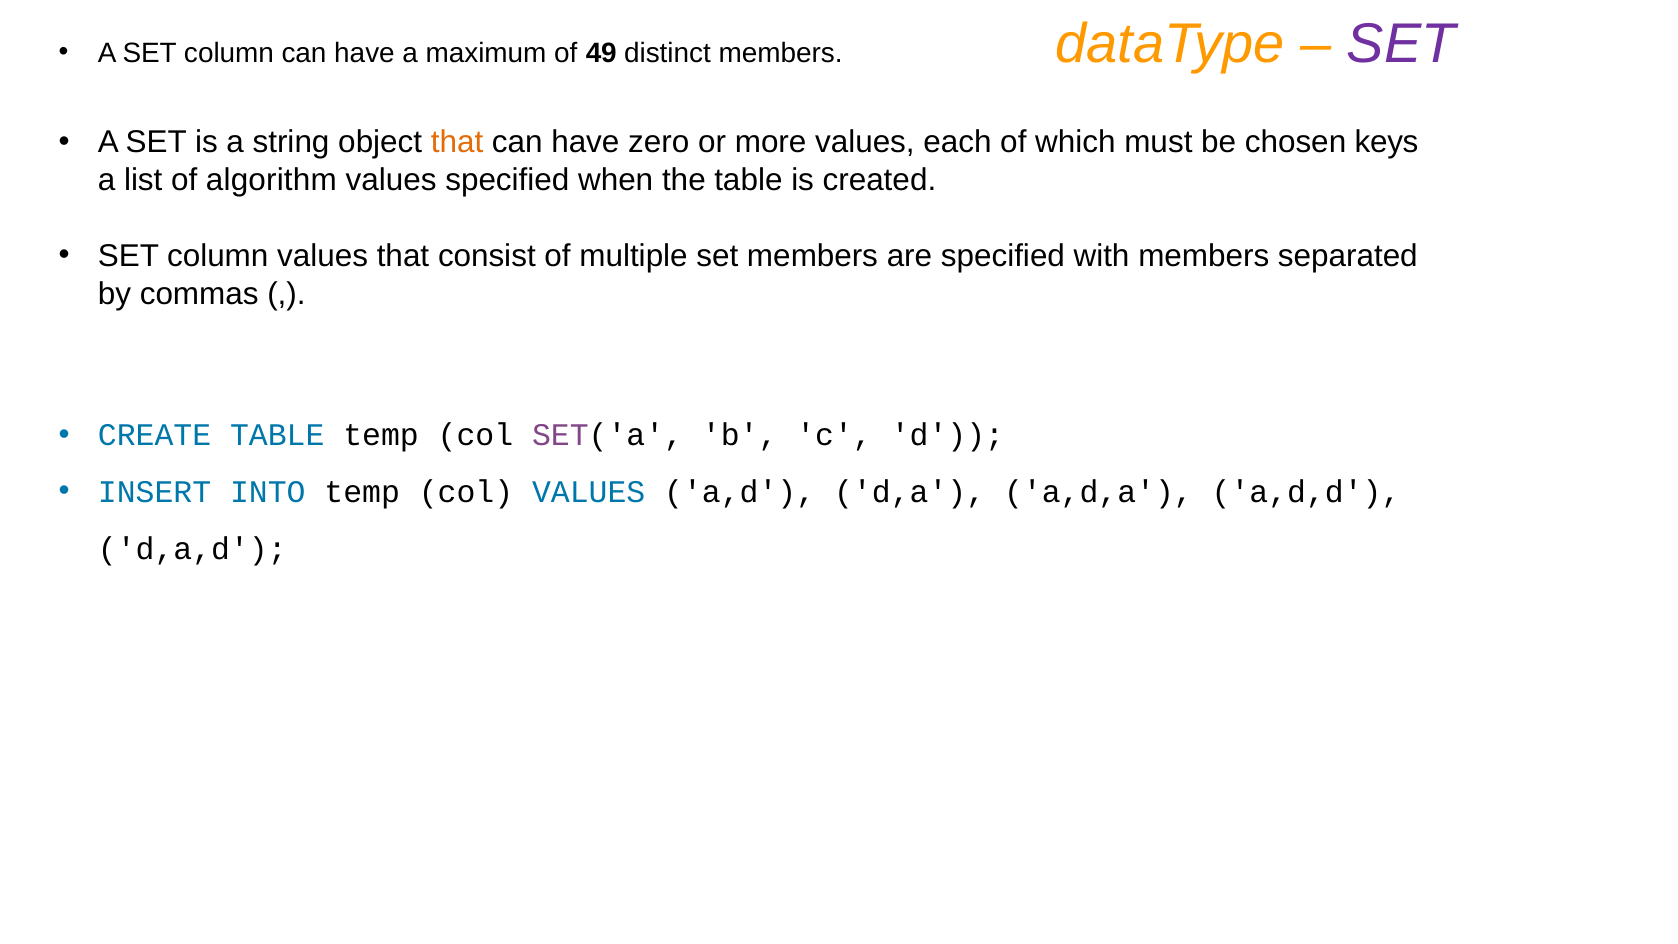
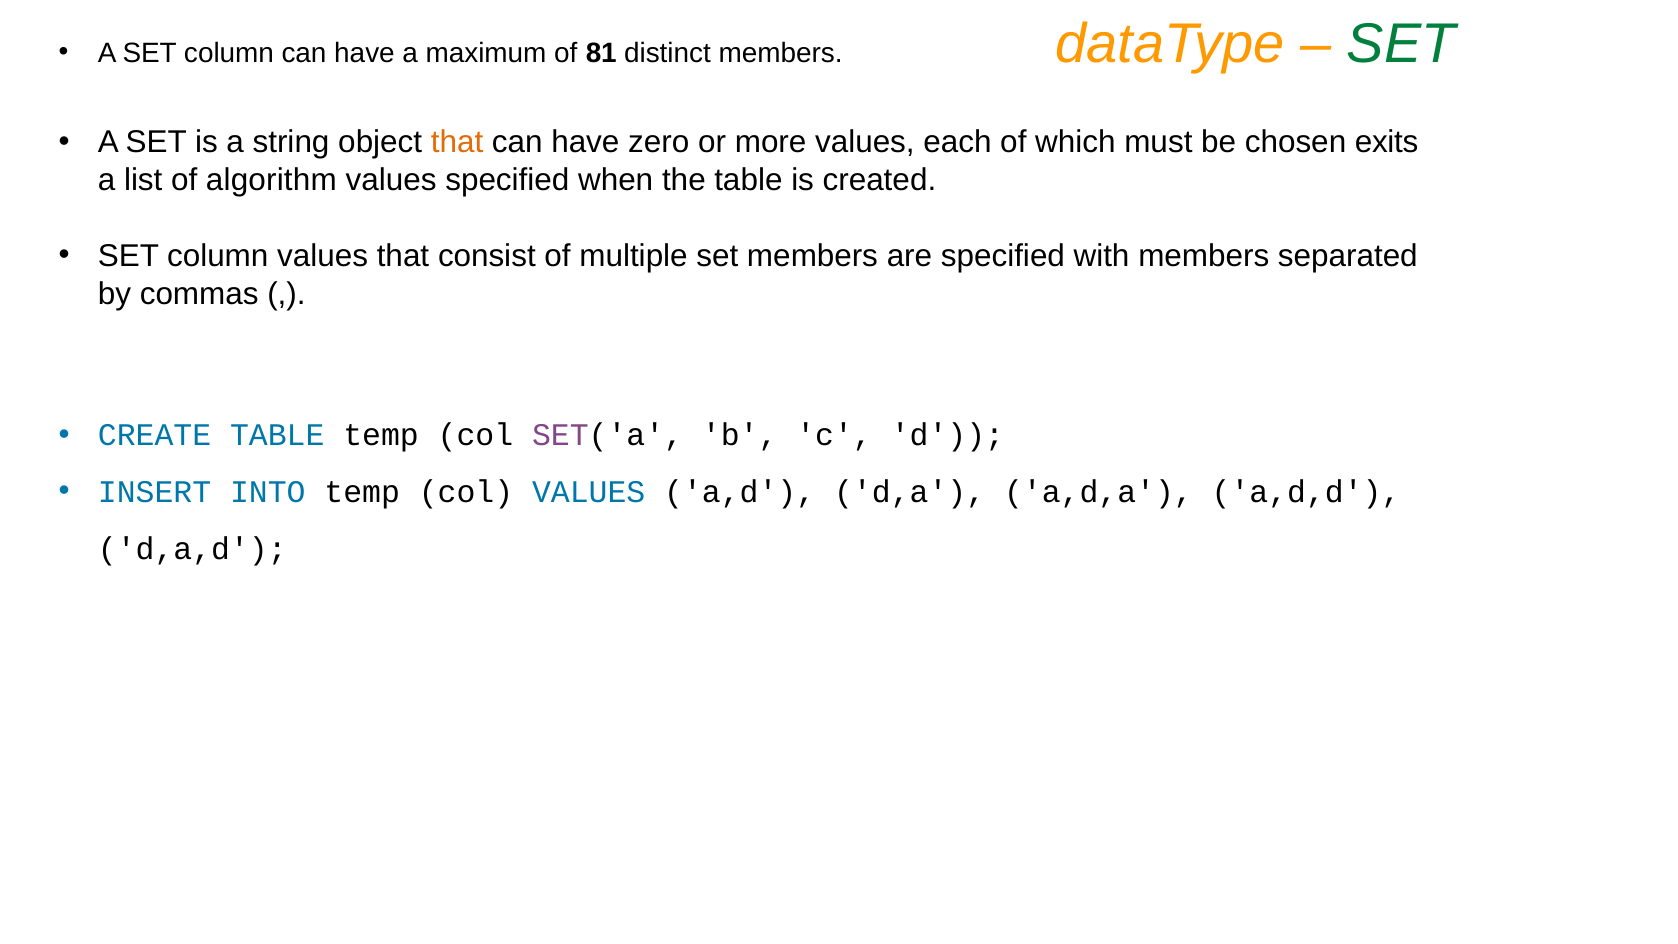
SET at (1401, 44) colour: purple -> green
49: 49 -> 81
keys: keys -> exits
